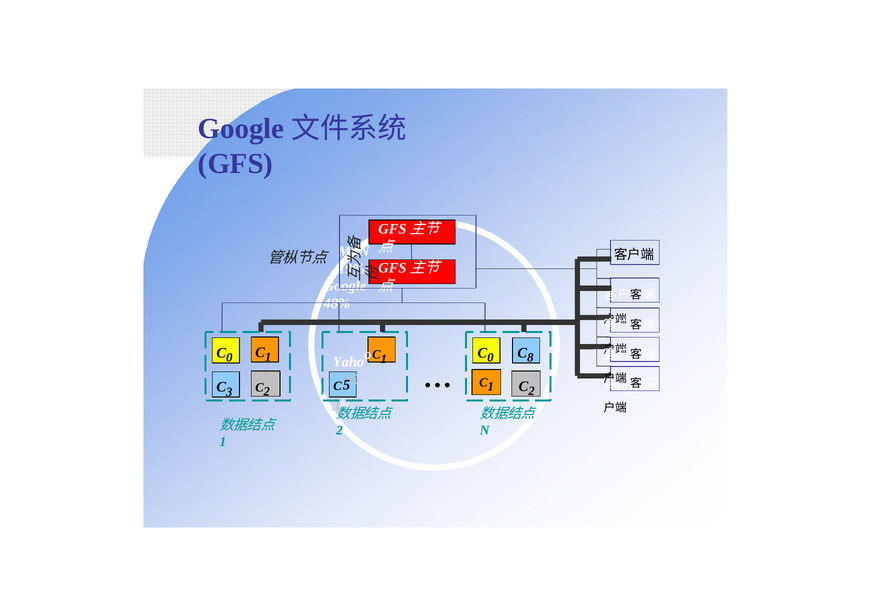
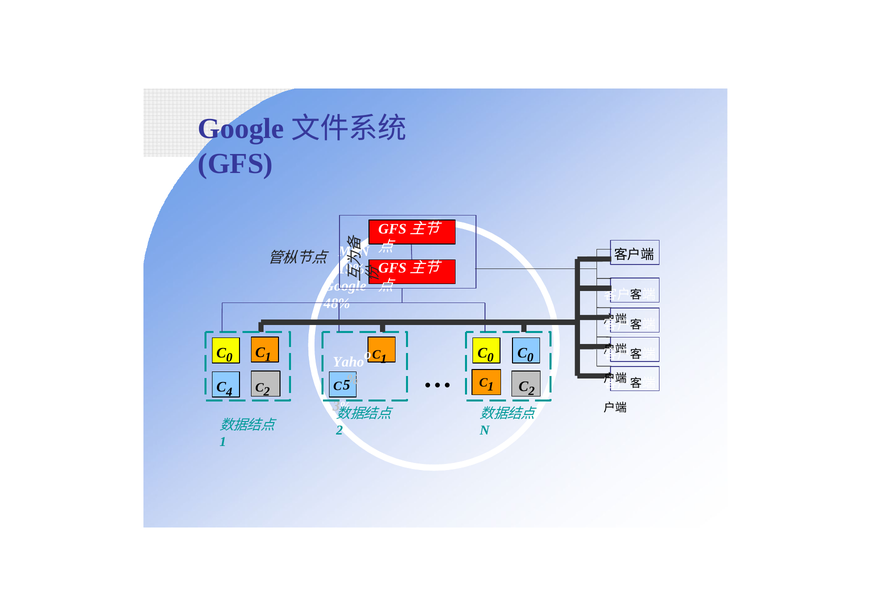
8 at (530, 357): 8 -> 0
3: 3 -> 4
